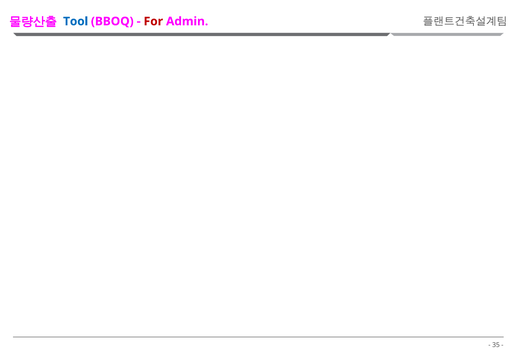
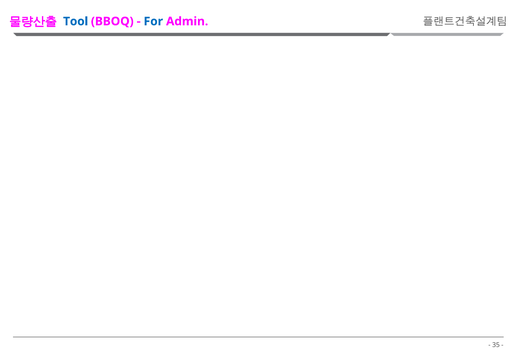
For colour: red -> blue
